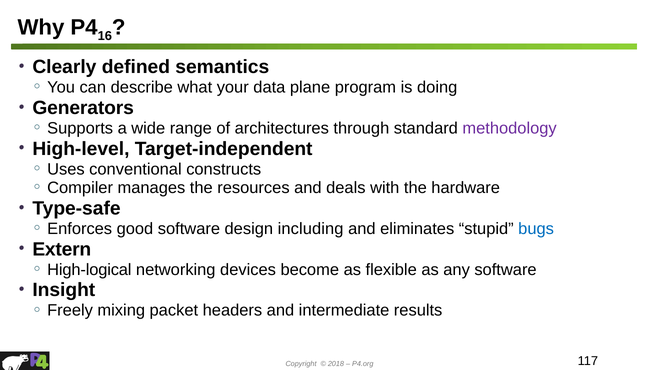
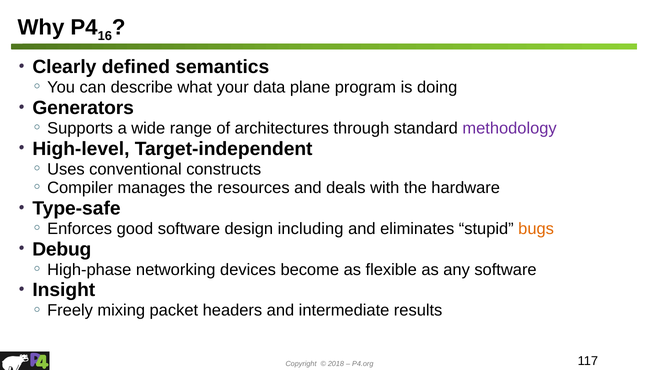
bugs colour: blue -> orange
Extern: Extern -> Debug
High-logical: High-logical -> High-phase
